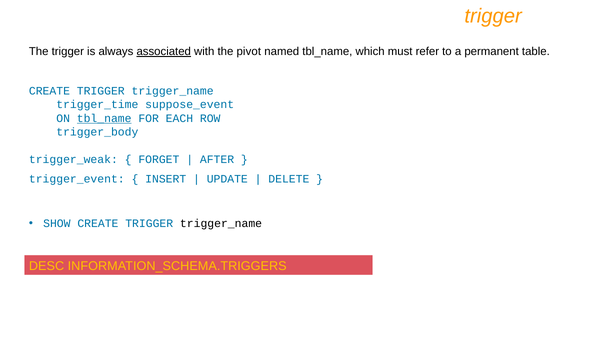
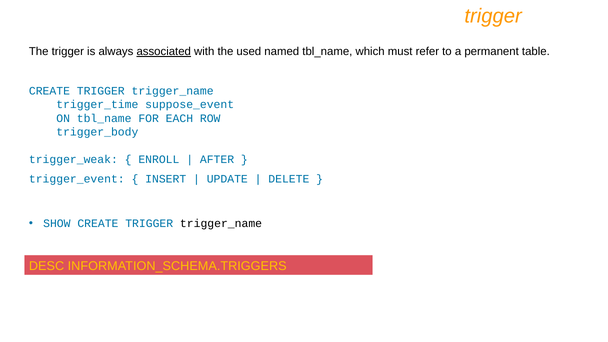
pivot: pivot -> used
tbl_name at (104, 118) underline: present -> none
FORGET: FORGET -> ENROLL
